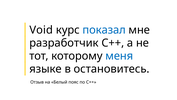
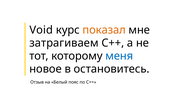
показал colour: blue -> orange
разработчик: разработчик -> затрагиваем
языке: языке -> новое
